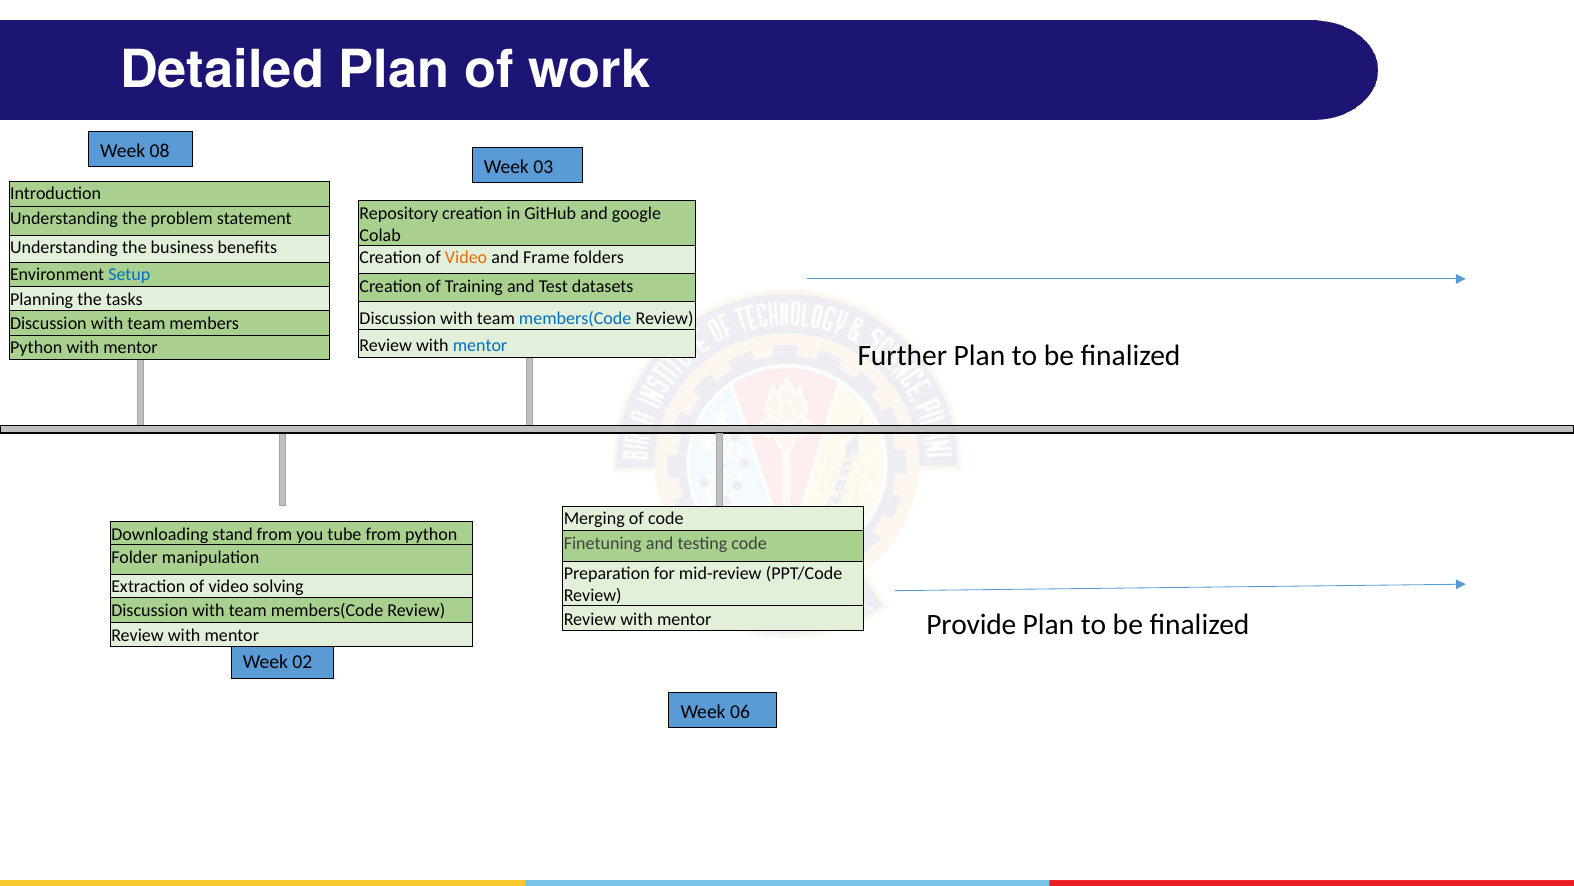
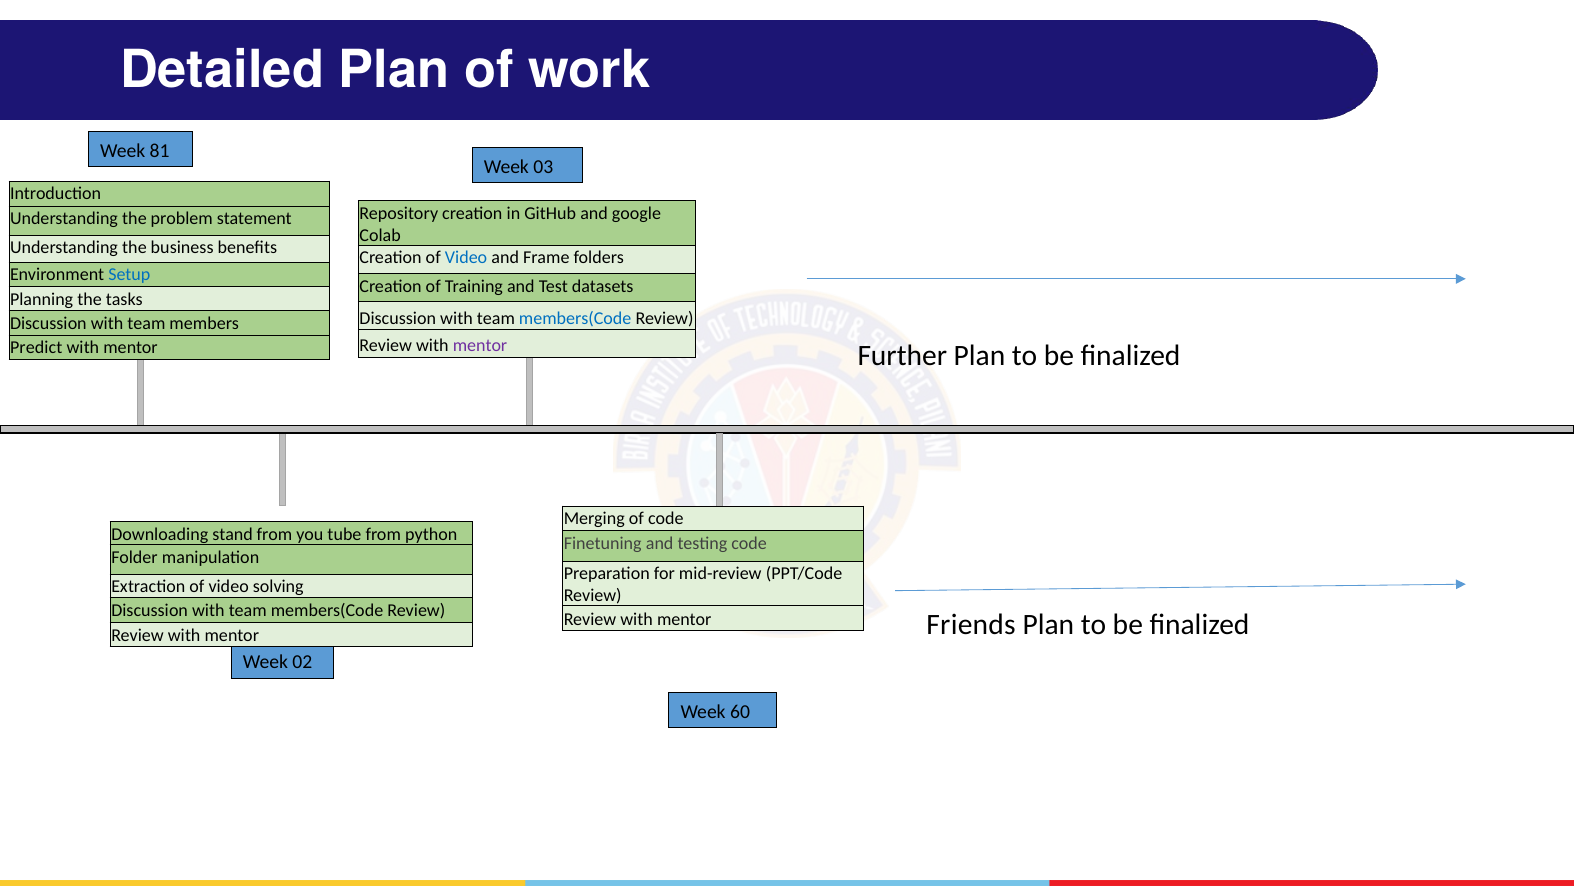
08: 08 -> 81
Video at (466, 258) colour: orange -> blue
mentor at (480, 346) colour: blue -> purple
Python at (36, 347): Python -> Predict
Provide: Provide -> Friends
06: 06 -> 60
